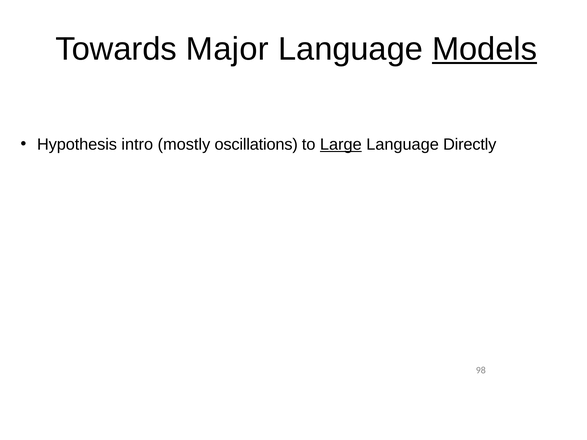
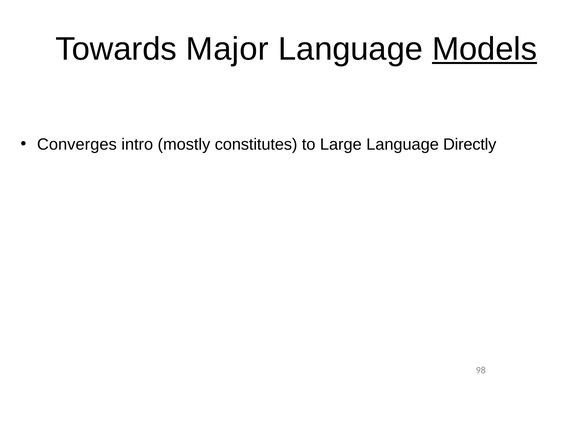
Hypothesis: Hypothesis -> Converges
oscillations: oscillations -> constitutes
Large underline: present -> none
